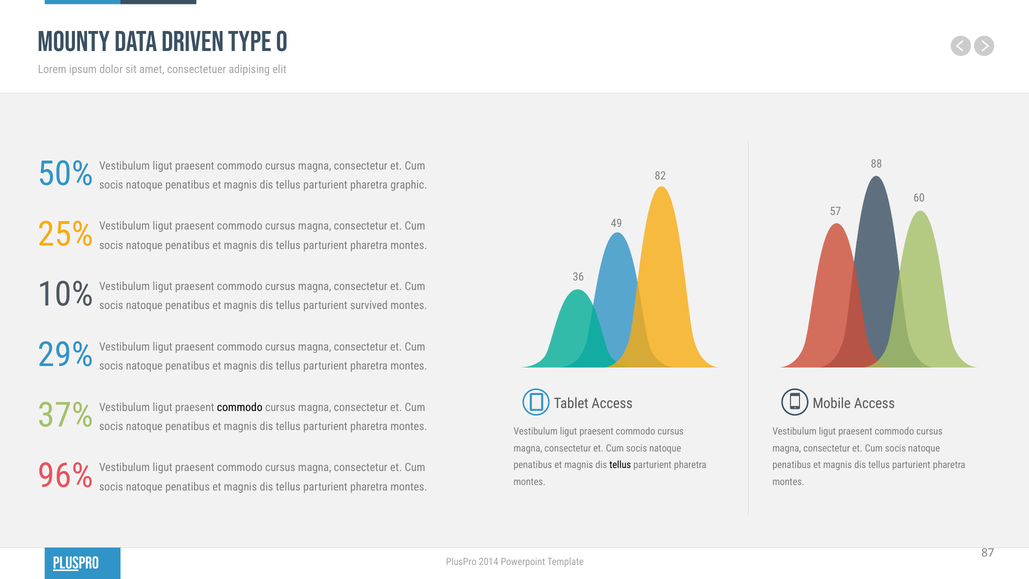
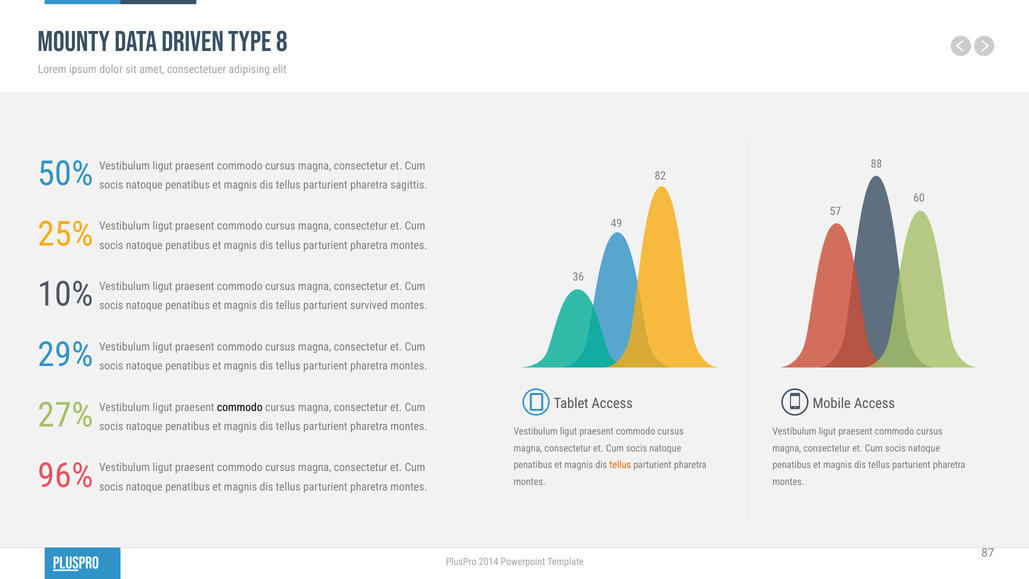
0: 0 -> 8
graphic: graphic -> sagittis
37%: 37% -> 27%
tellus at (620, 465) colour: black -> orange
